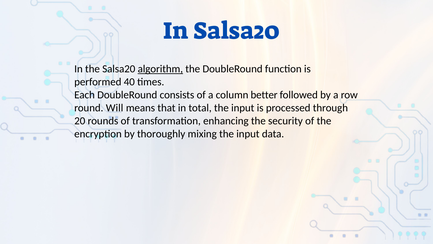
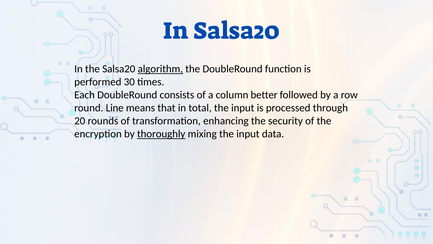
40: 40 -> 30
Will: Will -> Line
thoroughly underline: none -> present
